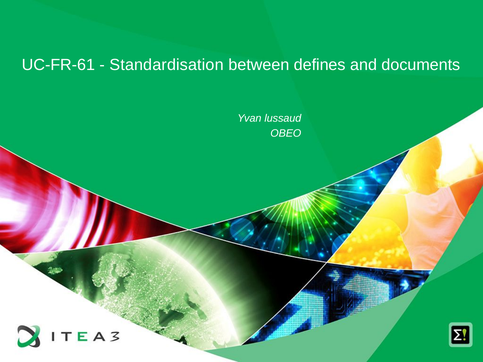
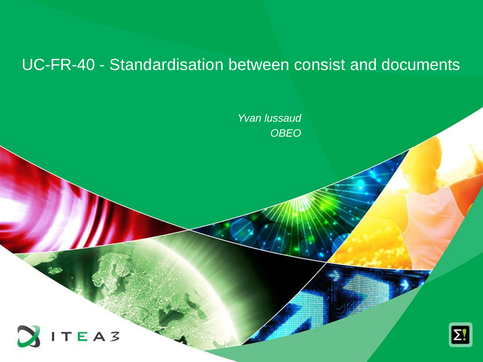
UC-FR-61: UC-FR-61 -> UC-FR-40
defines: defines -> consist
